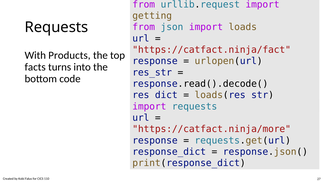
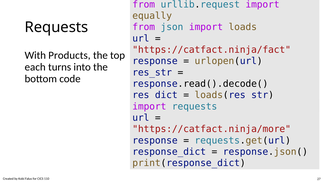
getting: getting -> equally
facts: facts -> each
